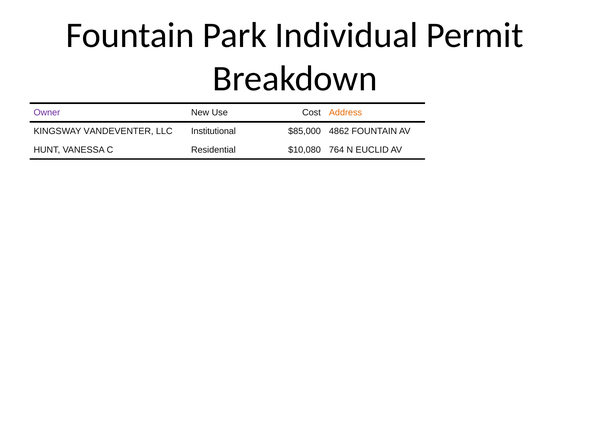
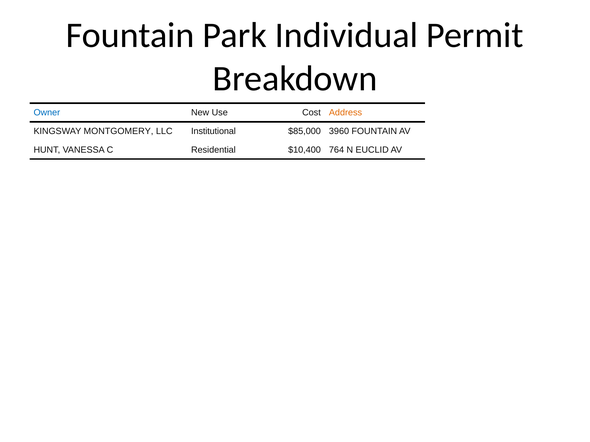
Owner colour: purple -> blue
VANDEVENTER: VANDEVENTER -> MONTGOMERY
4862: 4862 -> 3960
$10,080: $10,080 -> $10,400
